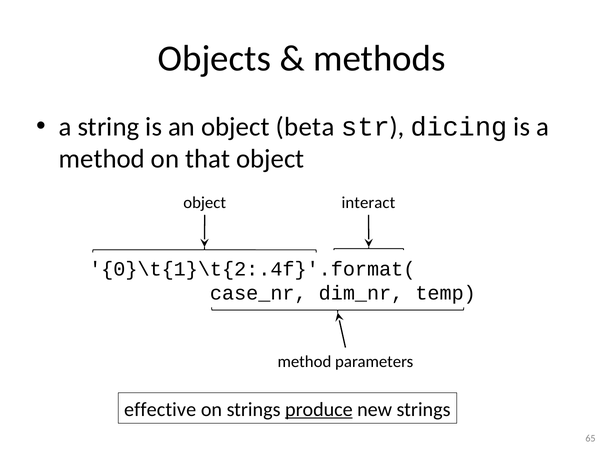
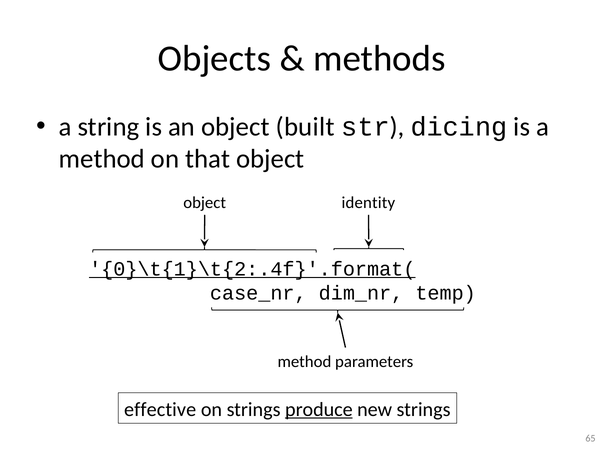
beta: beta -> built
interact: interact -> identity
0}\t{1}\t{2:.4f}'.format( underline: none -> present
